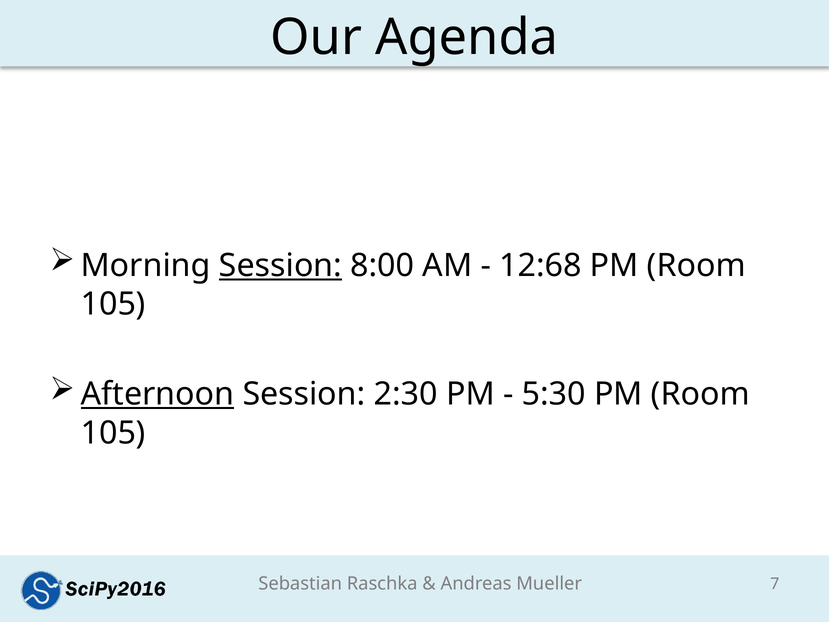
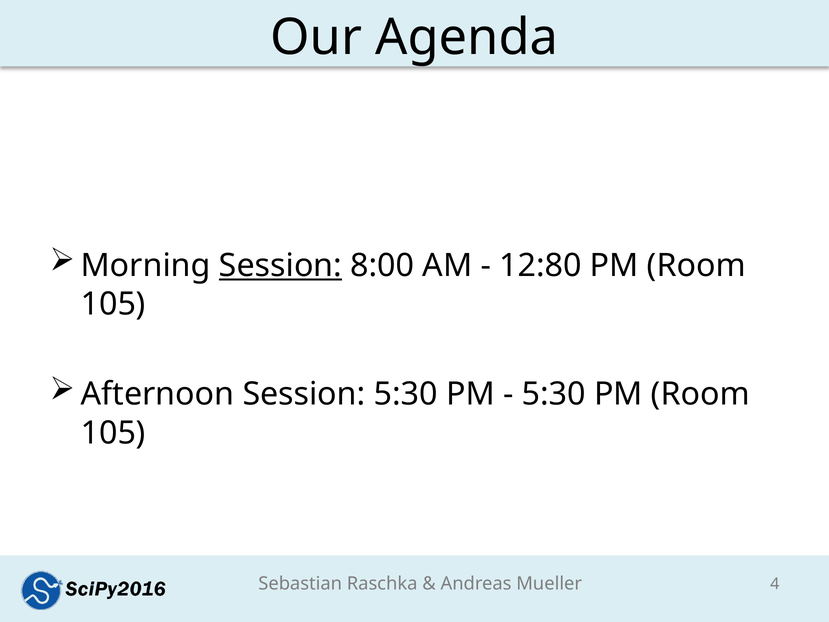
12:68: 12:68 -> 12:80
Afternoon underline: present -> none
Session 2:30: 2:30 -> 5:30
7: 7 -> 4
